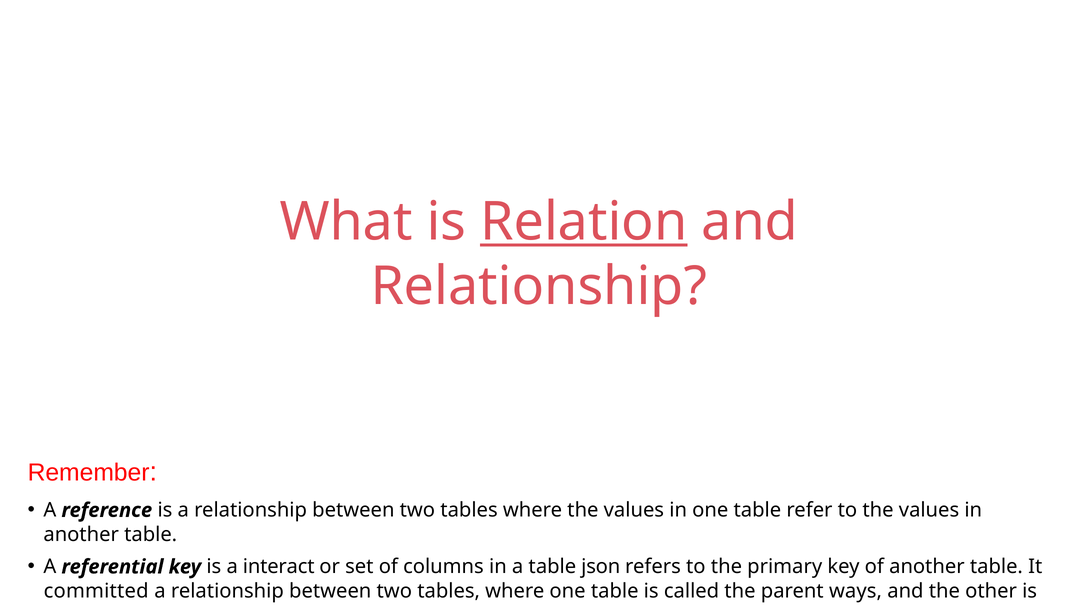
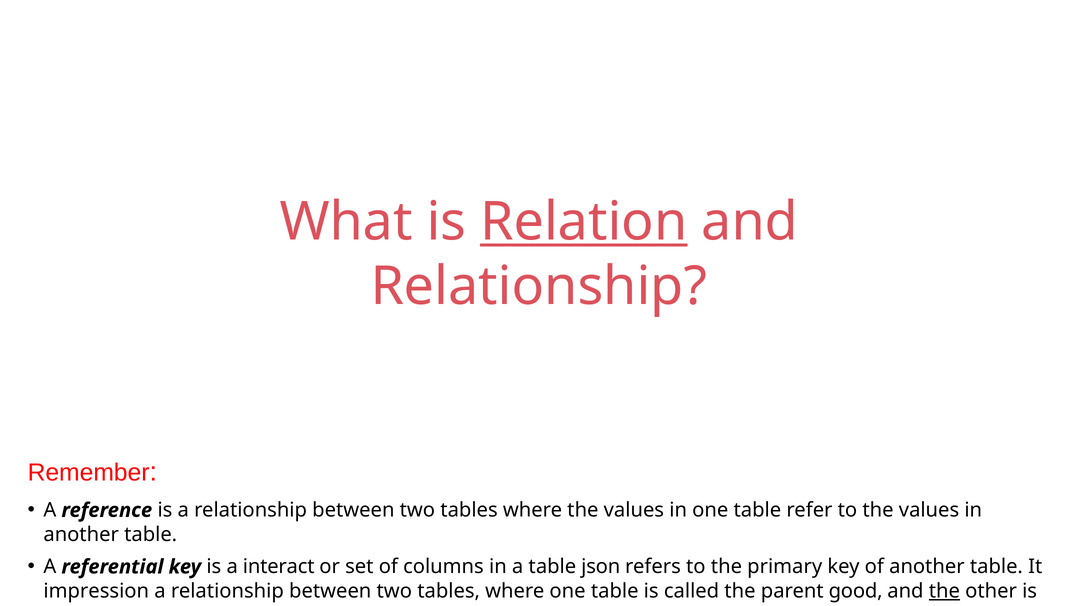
committed: committed -> impression
ways: ways -> good
the at (944, 591) underline: none -> present
